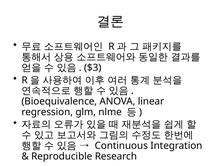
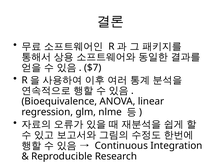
$3: $3 -> $7
